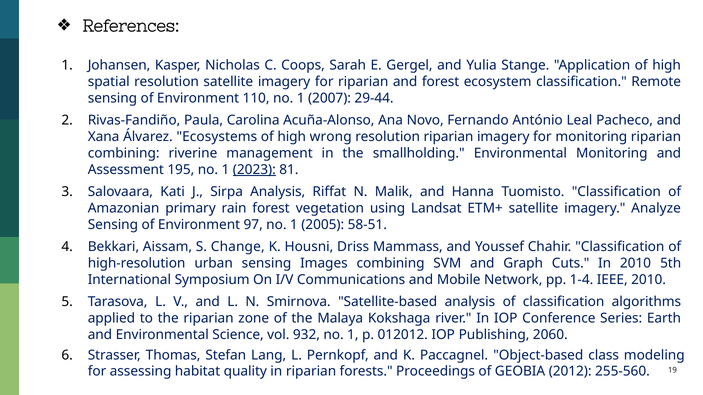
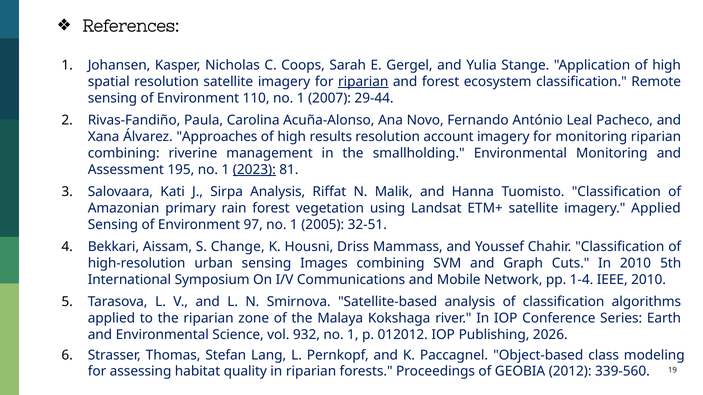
riparian at (363, 82) underline: none -> present
Ecosystems: Ecosystems -> Approaches
wrong: wrong -> results
resolution riparian: riparian -> account
imagery Analyze: Analyze -> Applied
58-51: 58-51 -> 32-51
2060: 2060 -> 2026
255-560: 255-560 -> 339-560
